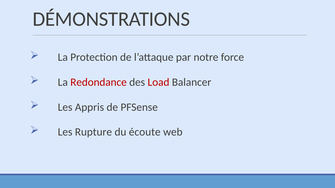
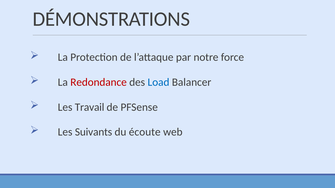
Load colour: red -> blue
Appris: Appris -> Travail
Rupture: Rupture -> Suivants
